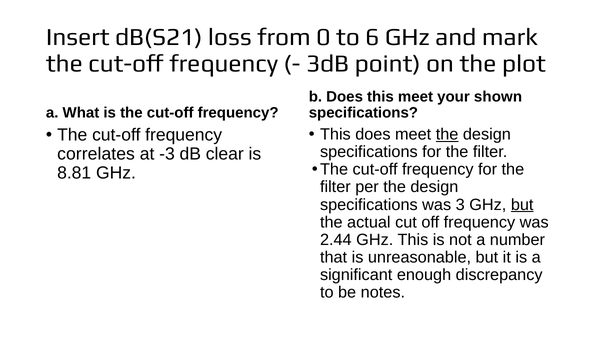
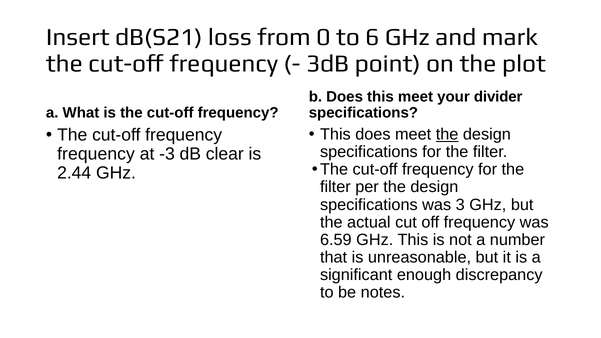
shown: shown -> divider
correlates at (96, 154): correlates -> frequency
8.81: 8.81 -> 2.44
but at (522, 205) underline: present -> none
2.44: 2.44 -> 6.59
